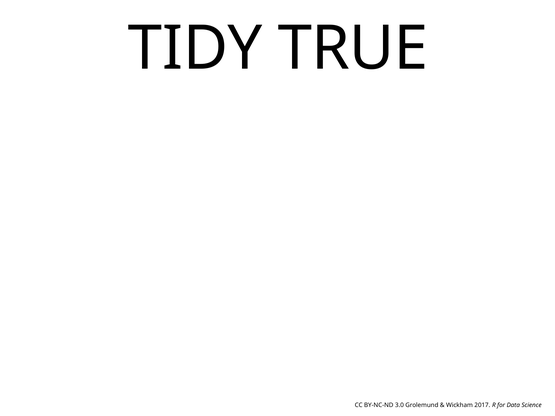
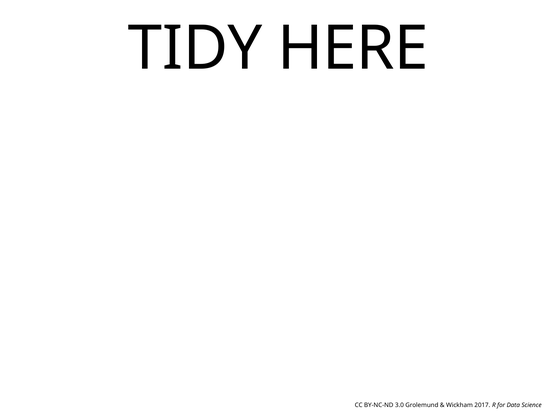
TRUE: TRUE -> HERE
